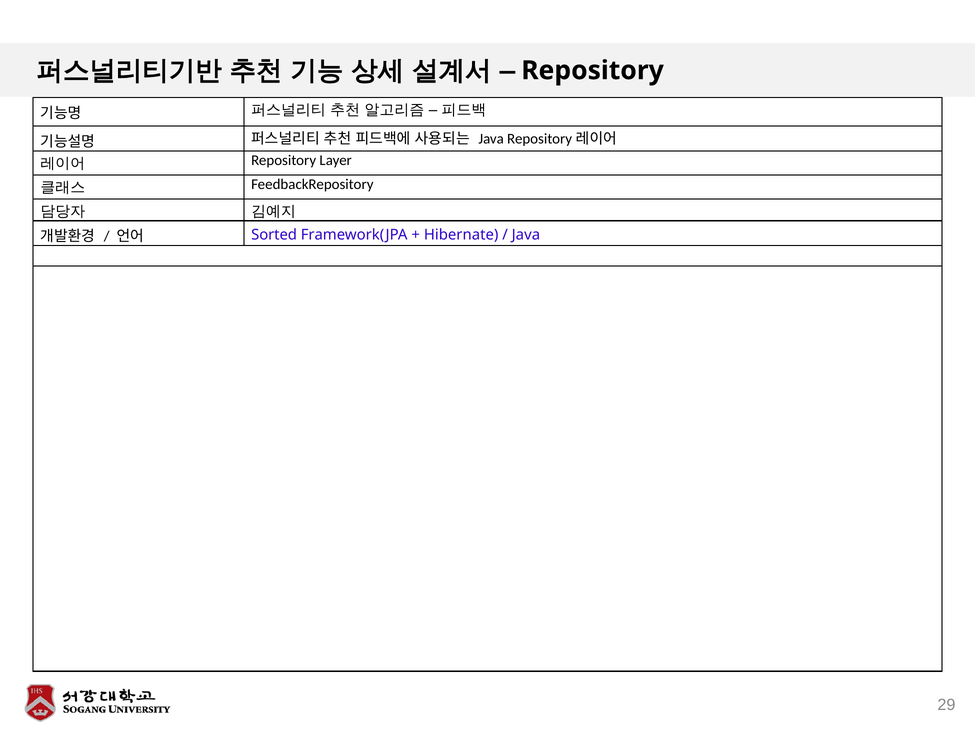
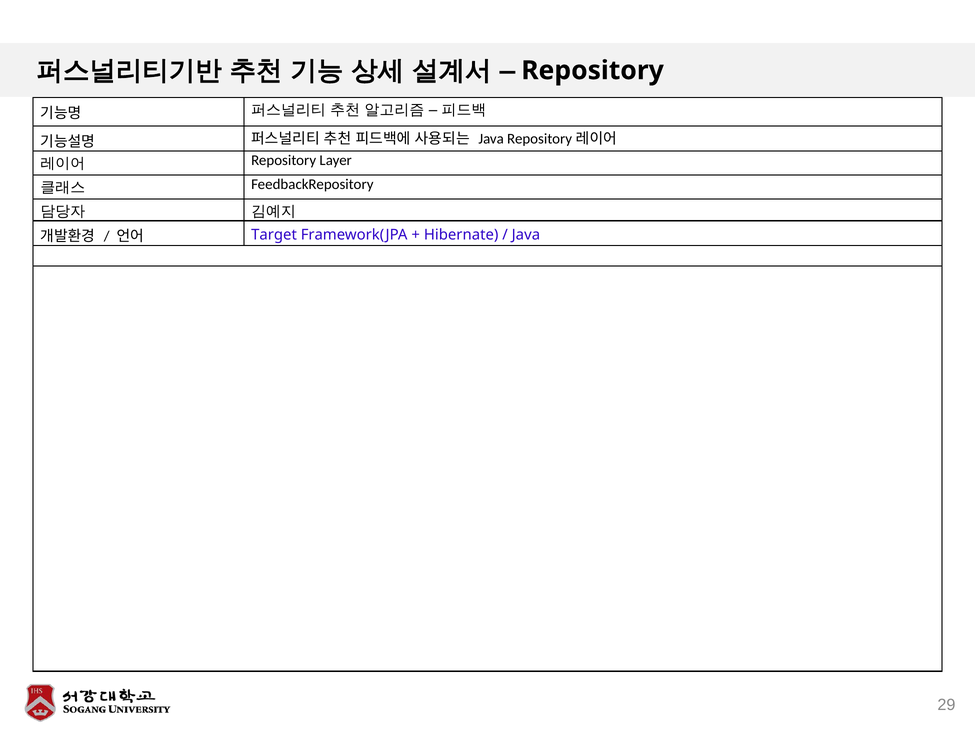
Sorted: Sorted -> Target
